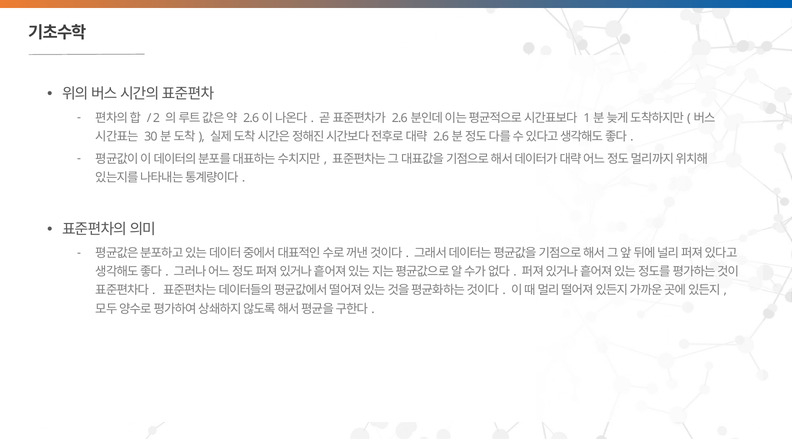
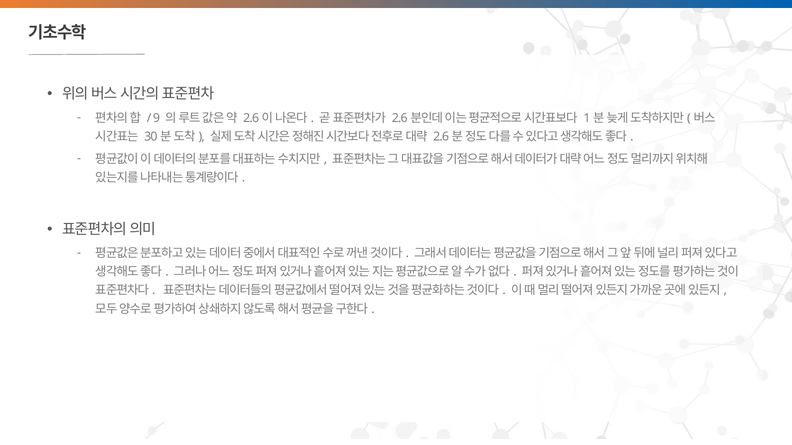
2: 2 -> 9
